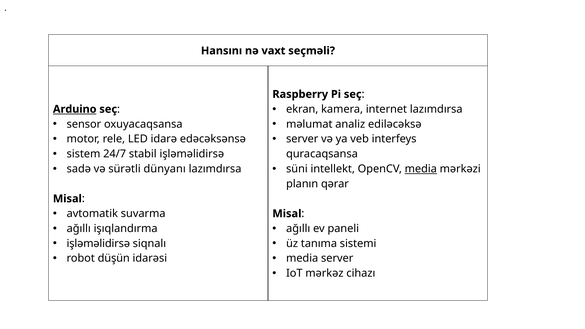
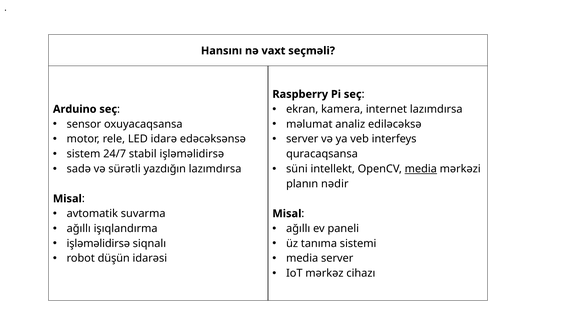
Arduino underline: present -> none
dünyanı: dünyanı -> yazdığın
qərar: qərar -> nədir
